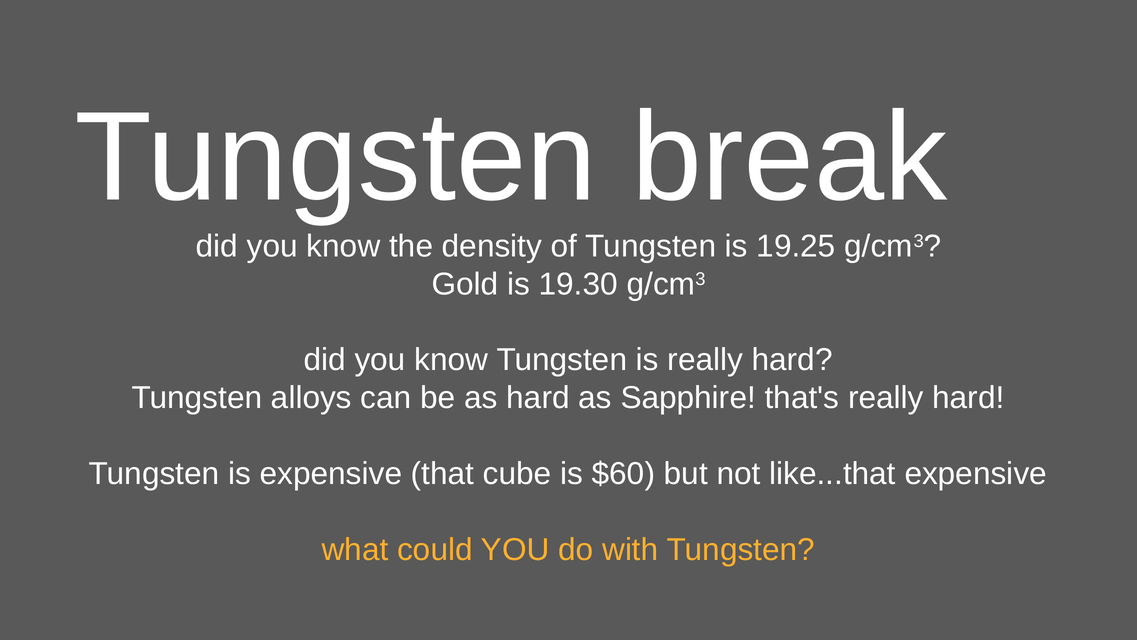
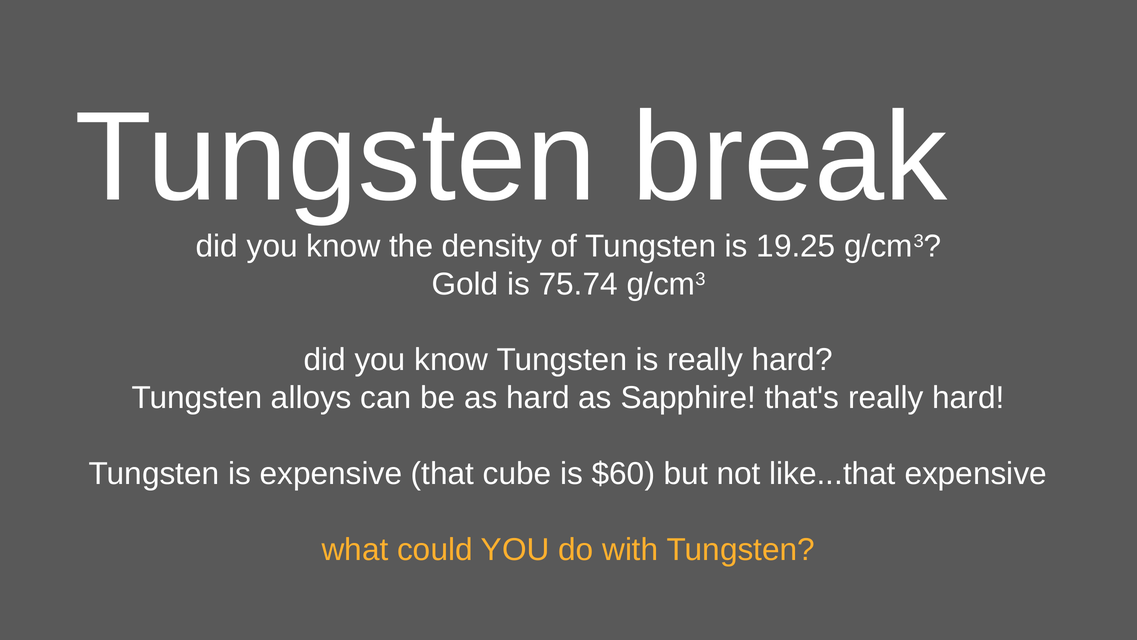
19.30: 19.30 -> 75.74
